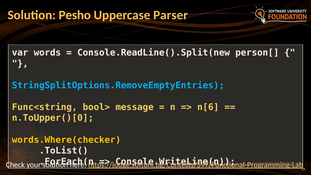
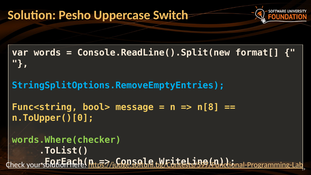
Parser: Parser -> Switch
person[: person[ -> format[
n[6: n[6 -> n[8
words.Where(checker colour: yellow -> light green
